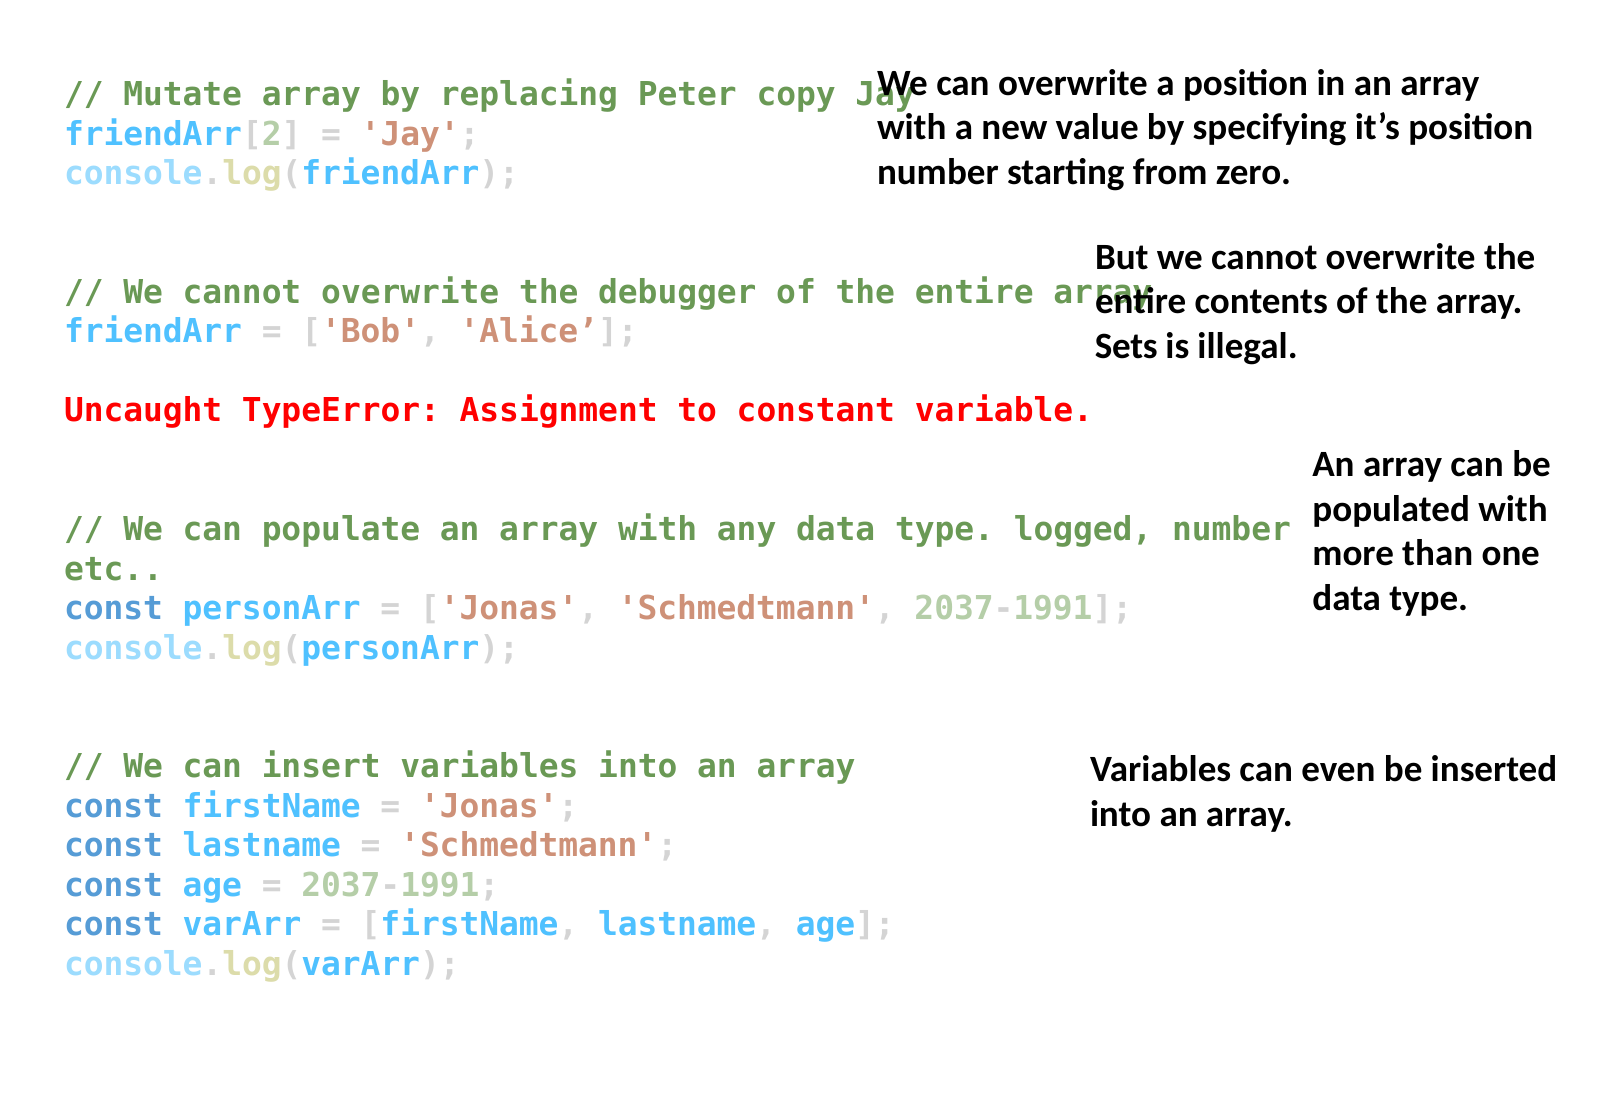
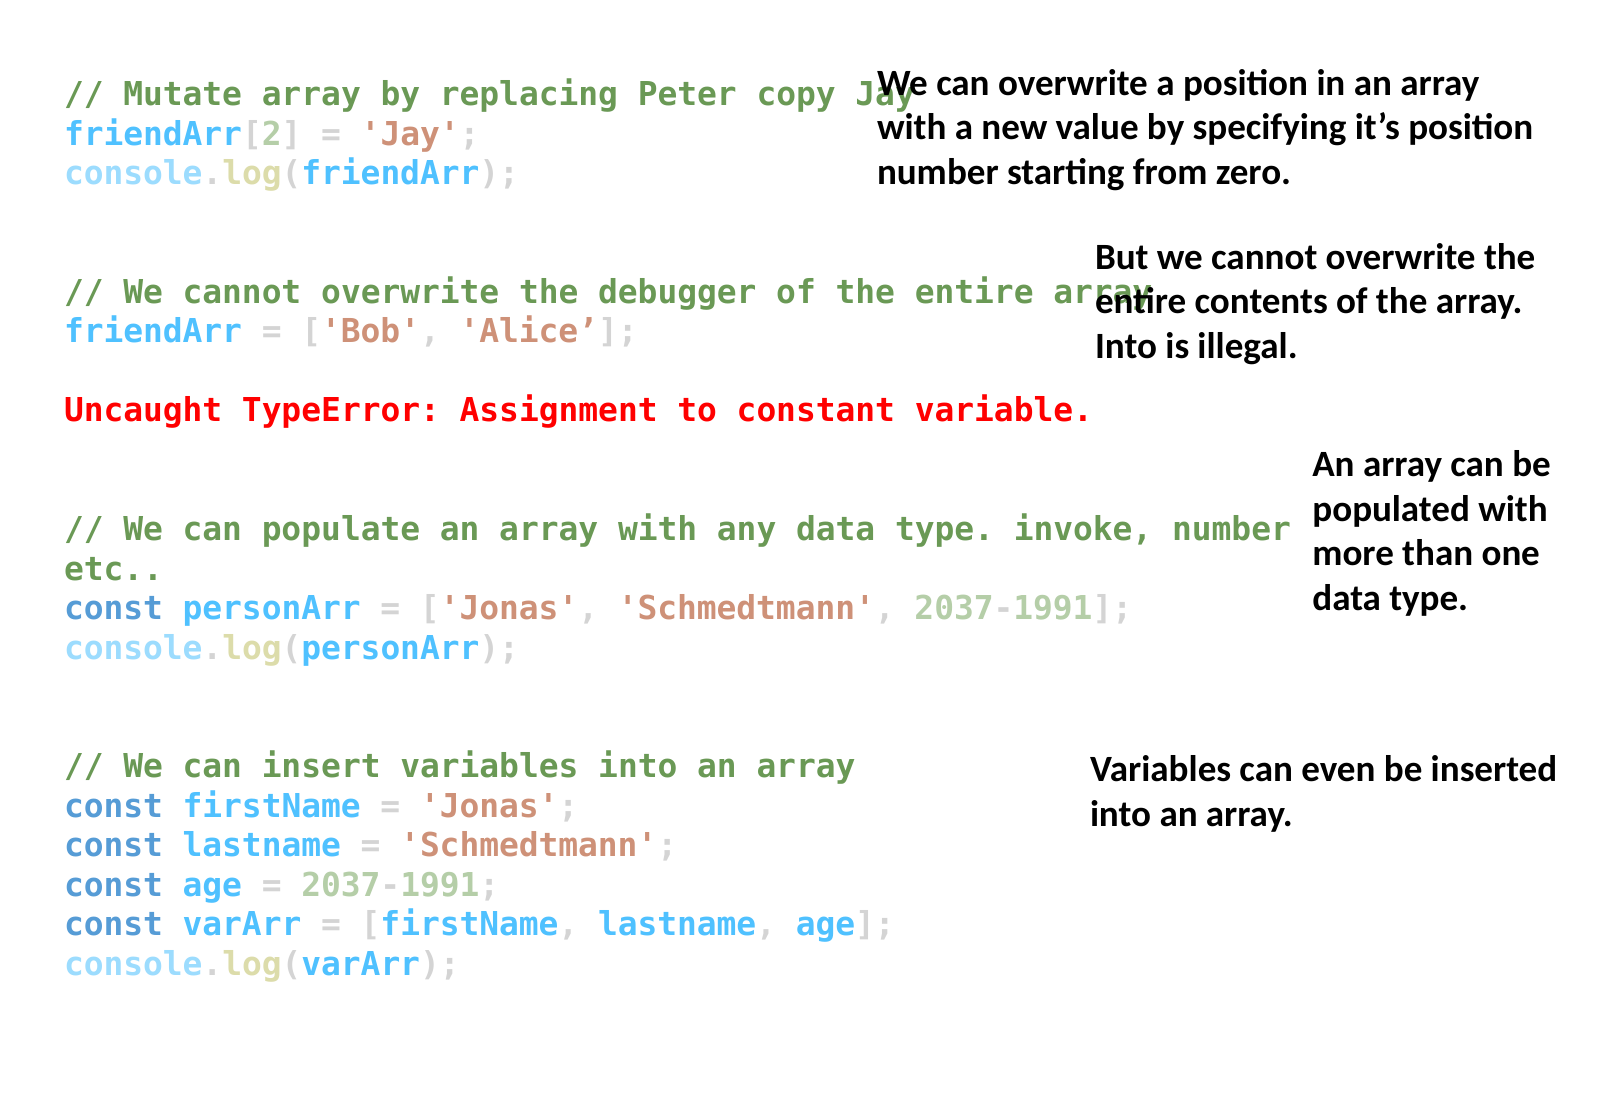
Sets at (1126, 346): Sets -> Into
logged: logged -> invoke
